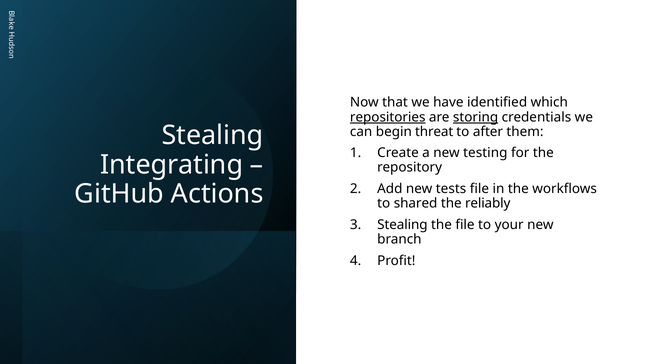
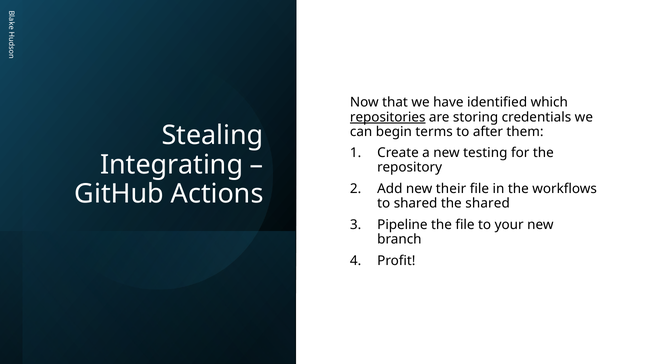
storing underline: present -> none
threat: threat -> terms
tests: tests -> their
the reliably: reliably -> shared
Stealing at (402, 225): Stealing -> Pipeline
